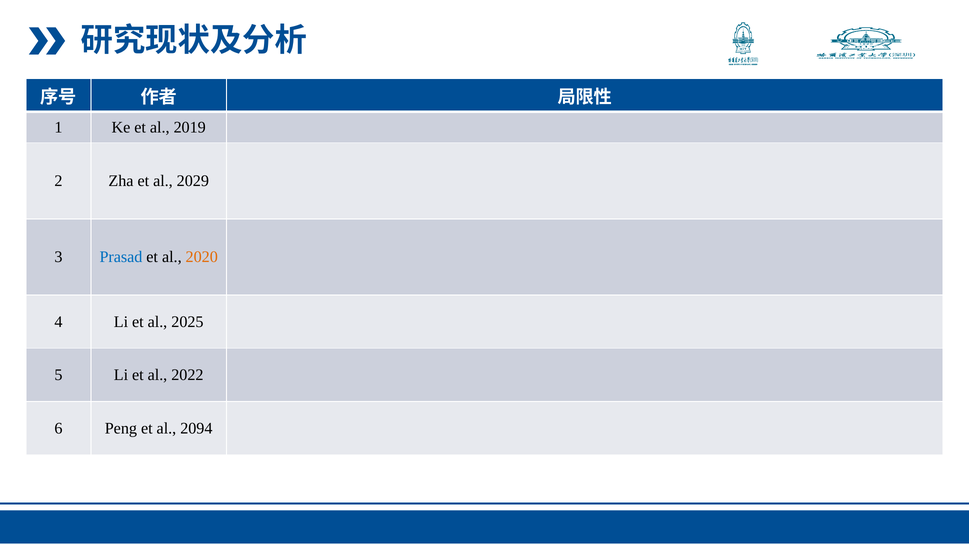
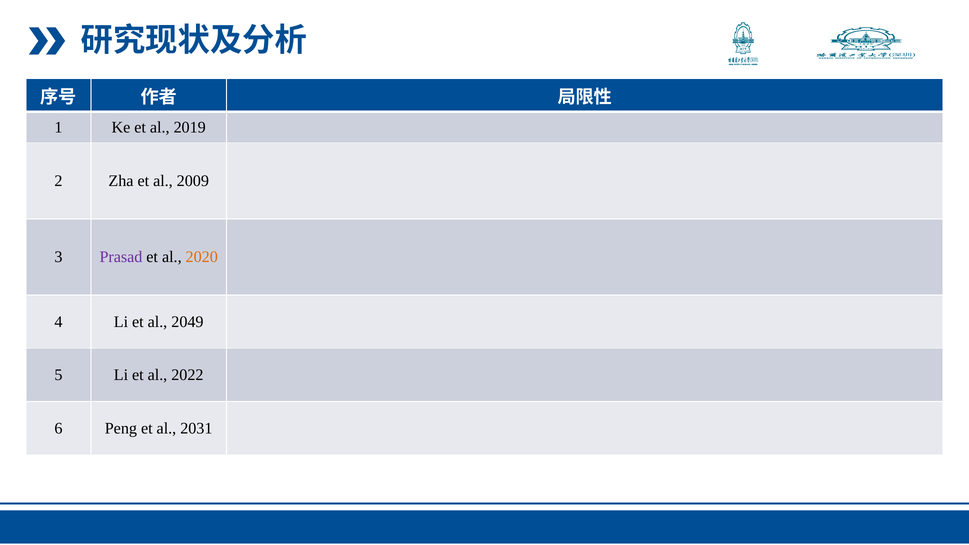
2029: 2029 -> 2009
Prasad colour: blue -> purple
2025: 2025 -> 2049
2094: 2094 -> 2031
